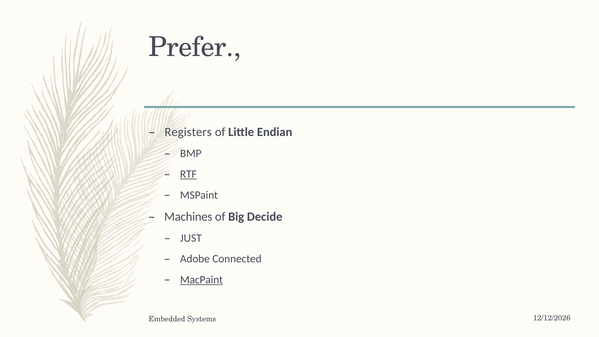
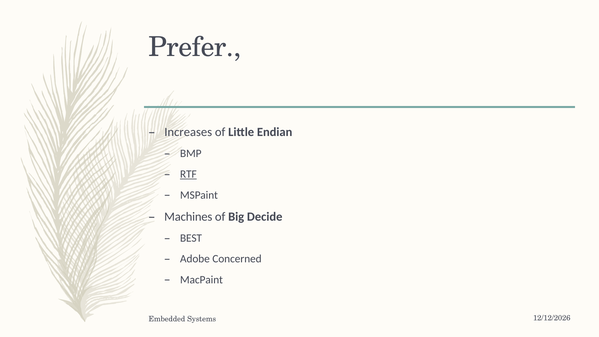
Registers: Registers -> Increases
JUST: JUST -> BEST
Connected: Connected -> Concerned
MacPaint underline: present -> none
